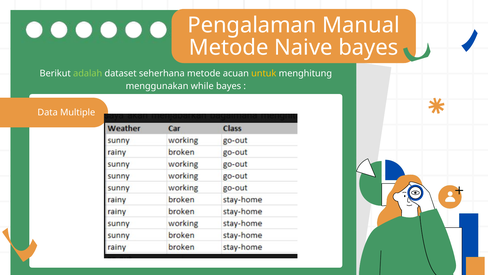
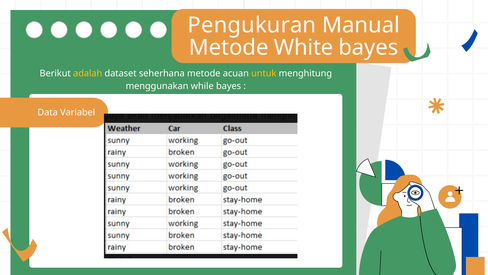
Pengalaman: Pengalaman -> Pengukuran
Naive: Naive -> White
adalah colour: light green -> yellow
Multiple: Multiple -> Variabel
